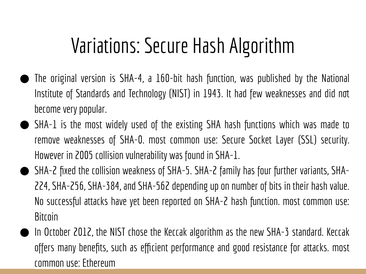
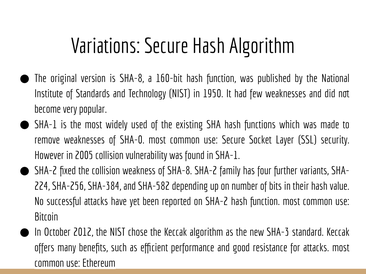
is SHA-4: SHA-4 -> SHA-8
1943: 1943 -> 1950
of SHA-5: SHA-5 -> SHA-8
SHA-562: SHA-562 -> SHA-582
